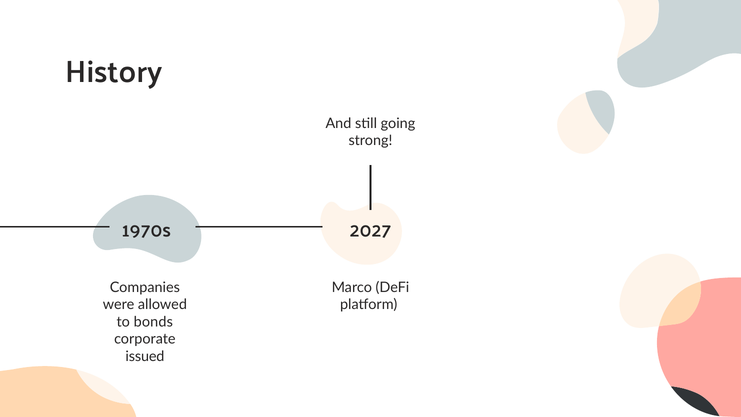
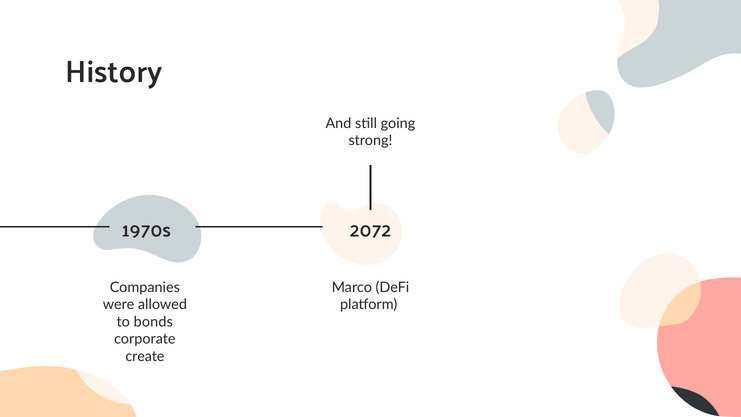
2027: 2027 -> 2072
issued: issued -> create
